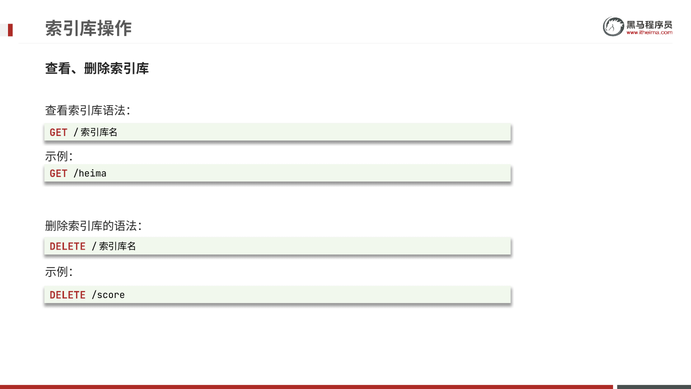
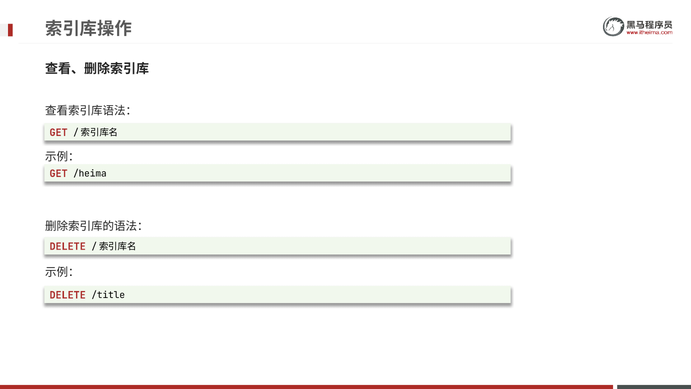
/score: /score -> /title
